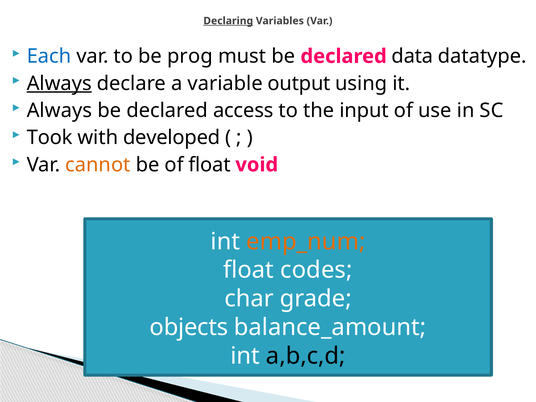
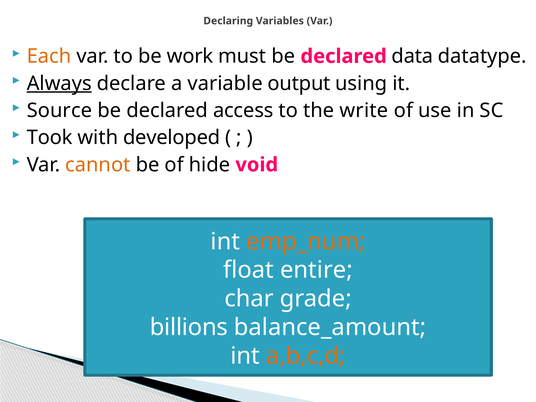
Declaring underline: present -> none
Each colour: blue -> orange
prog: prog -> work
Always at (59, 111): Always -> Source
input: input -> write
of float: float -> hide
codes: codes -> entire
objects: objects -> billions
a,b,c,d colour: black -> orange
